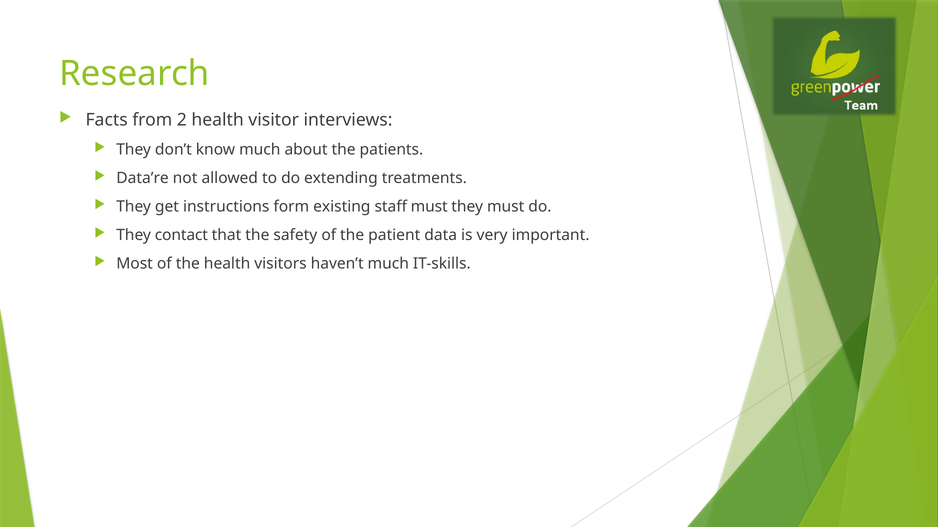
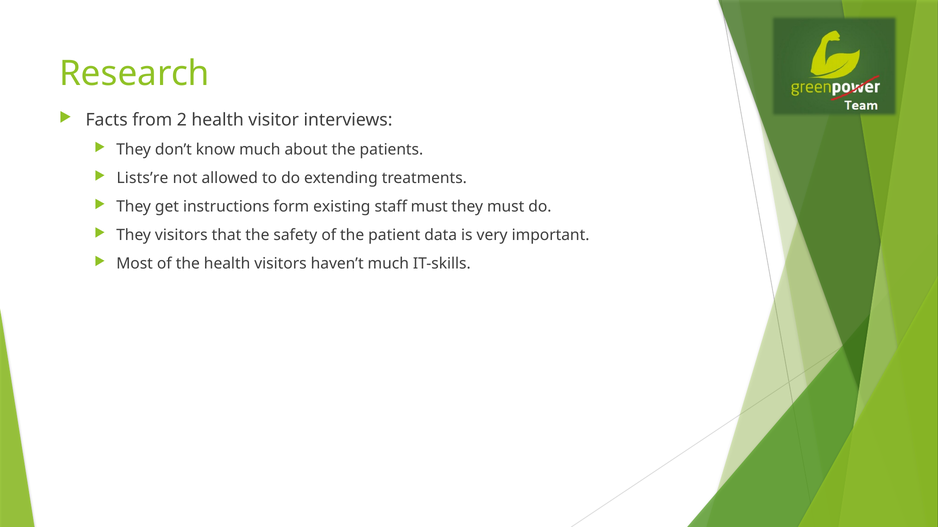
Data’re: Data’re -> Lists’re
They contact: contact -> visitors
